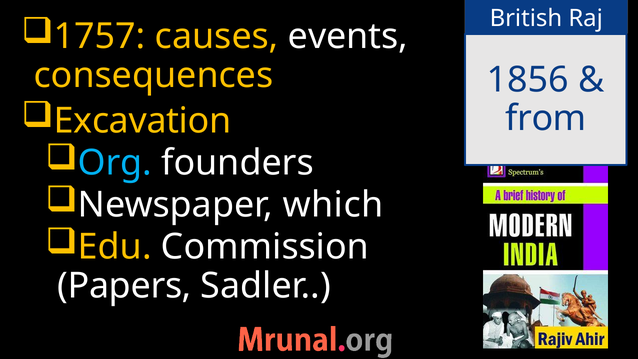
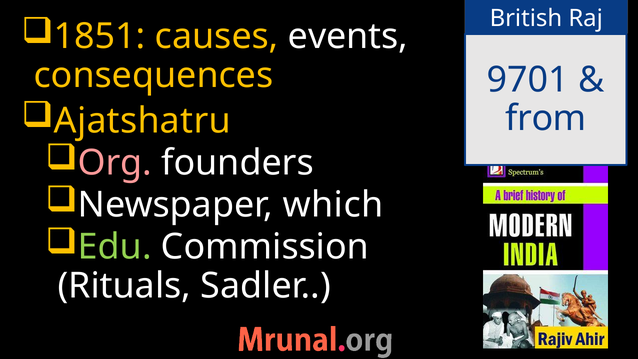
1757: 1757 -> 1851
1856: 1856 -> 9701
Excavation: Excavation -> Ajatshatru
Org colour: light blue -> pink
Edu colour: yellow -> light green
Papers: Papers -> Rituals
